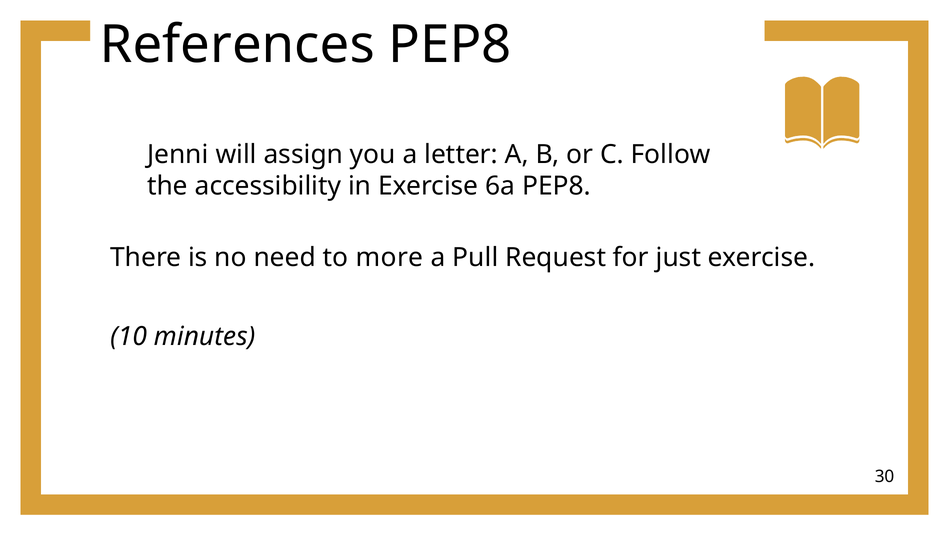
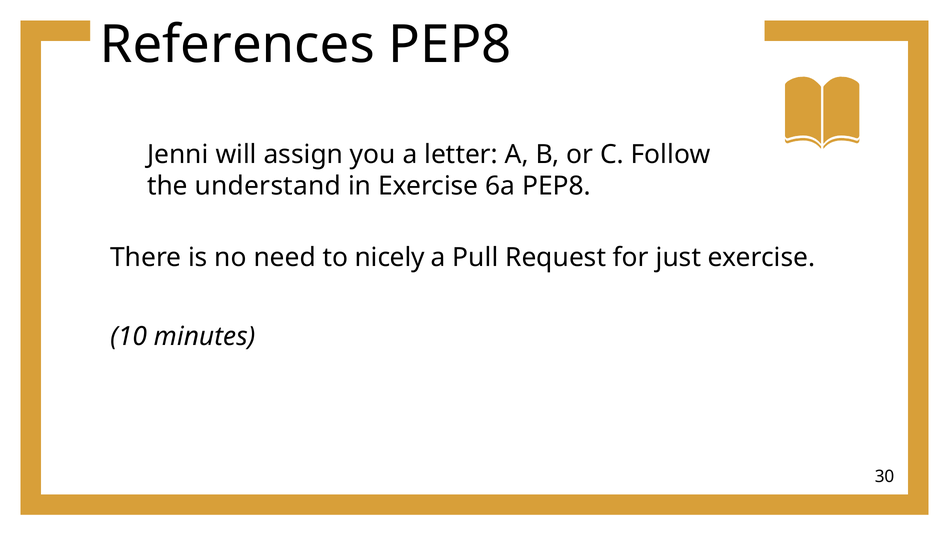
accessibility: accessibility -> understand
more: more -> nicely
